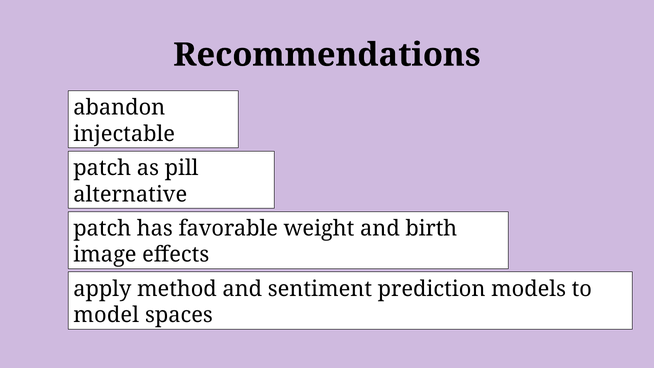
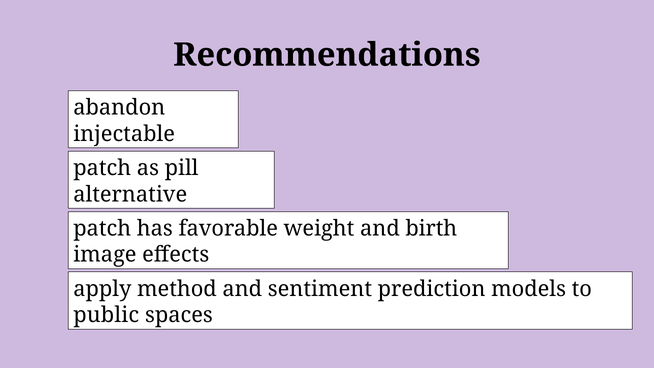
model: model -> public
